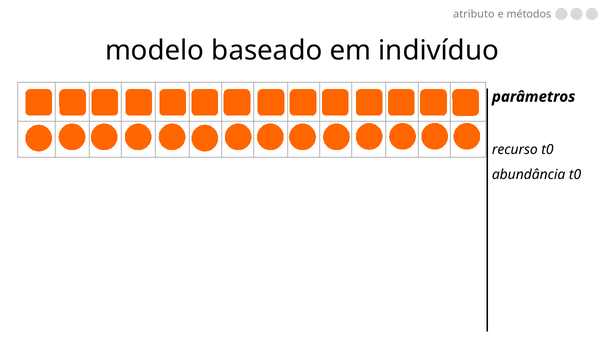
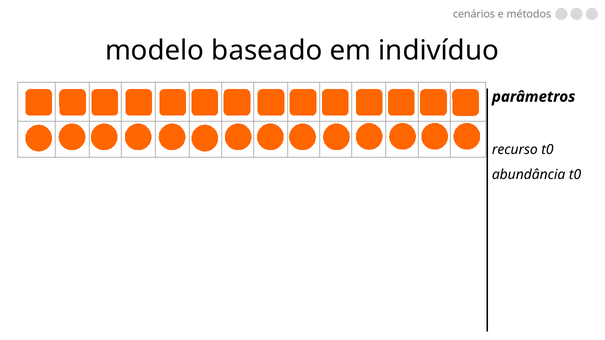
atributo: atributo -> cenários
